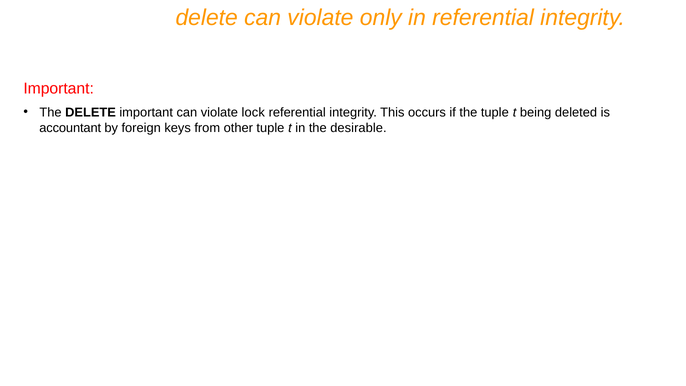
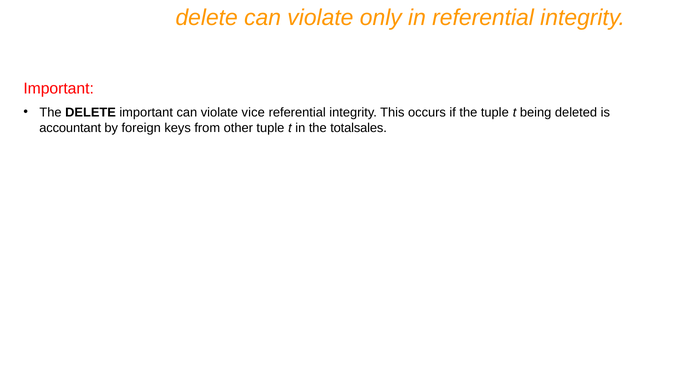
lock: lock -> vice
desirable: desirable -> totalsales
